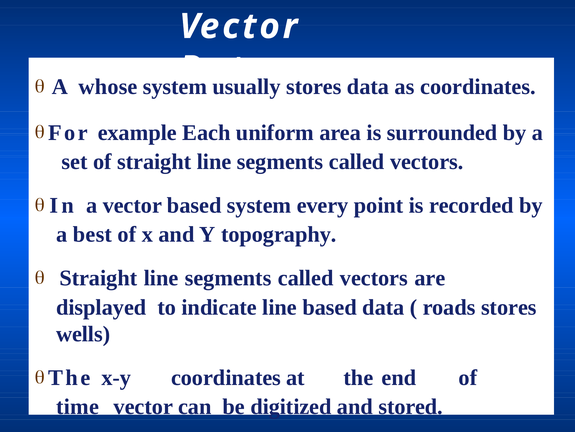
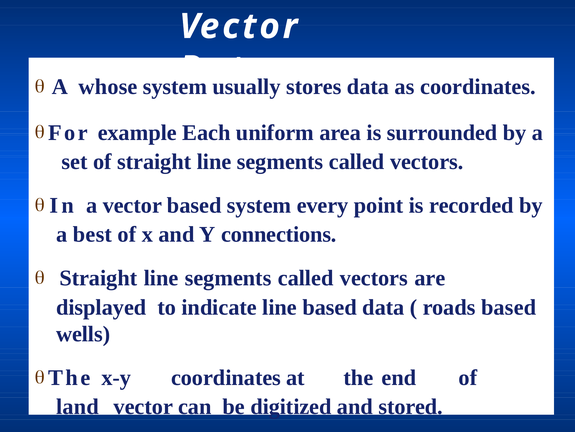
topography: topography -> connections
roads stores: stores -> based
time: time -> land
